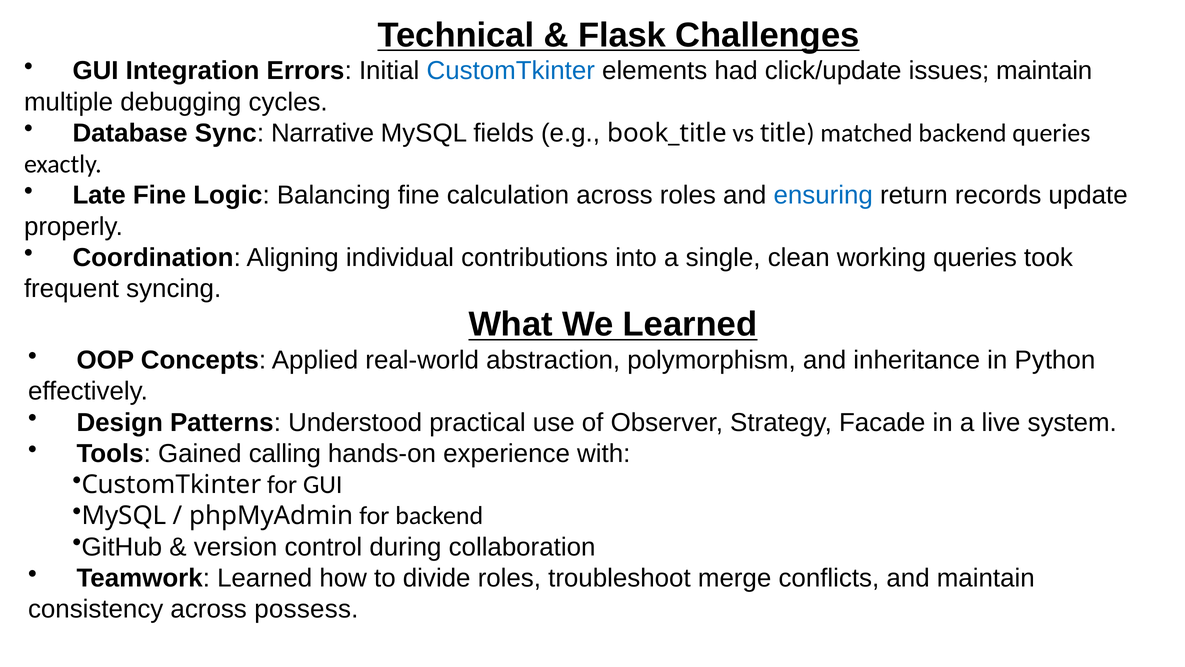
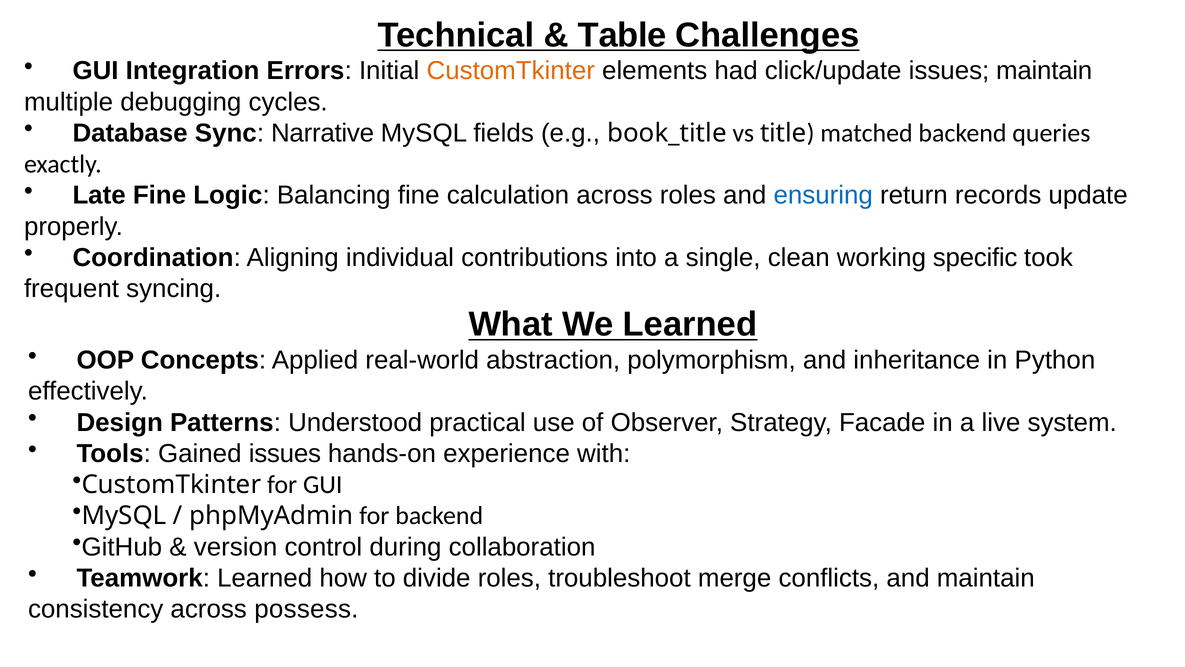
Flask: Flask -> Table
CustomTkinter at (511, 71) colour: blue -> orange
working queries: queries -> specific
Gained calling: calling -> issues
